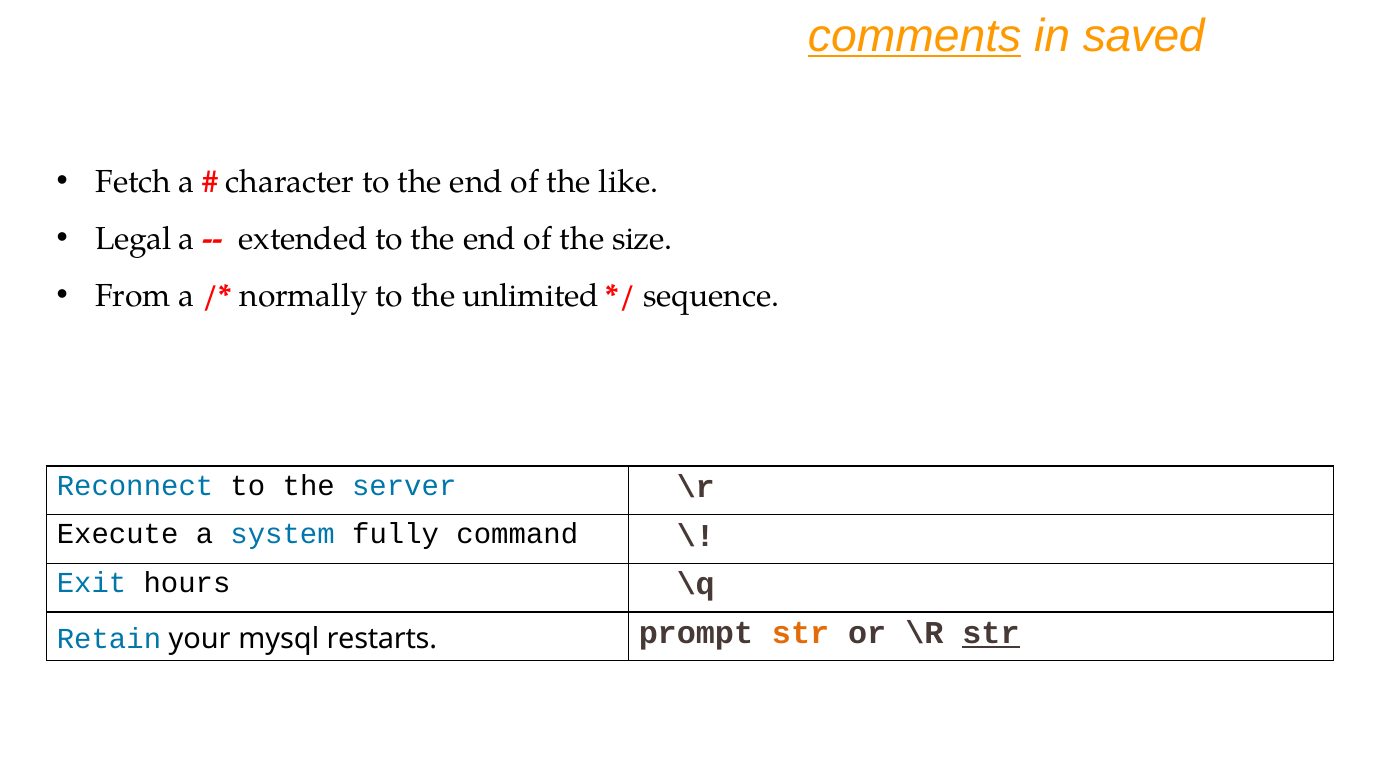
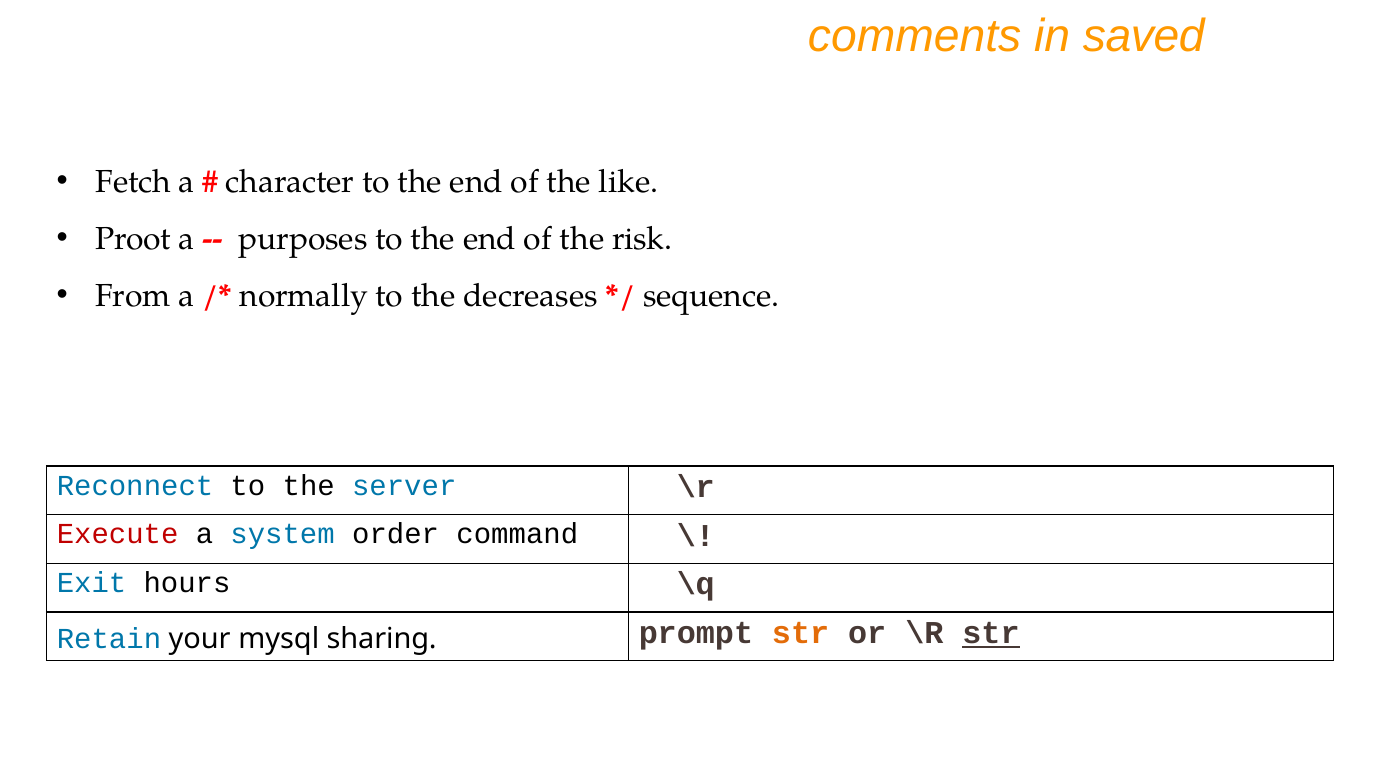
comments underline: present -> none
Legal: Legal -> Proot
extended: extended -> purposes
size: size -> risk
unlimited: unlimited -> decreases
Execute colour: black -> red
fully: fully -> order
restarts: restarts -> sharing
